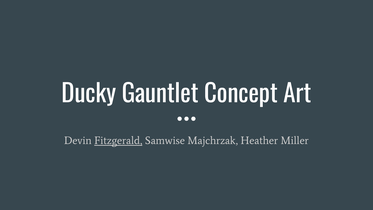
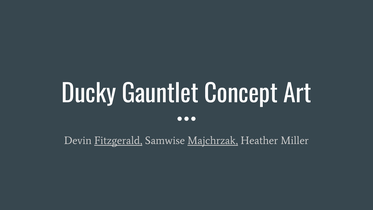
Majchrzak underline: none -> present
